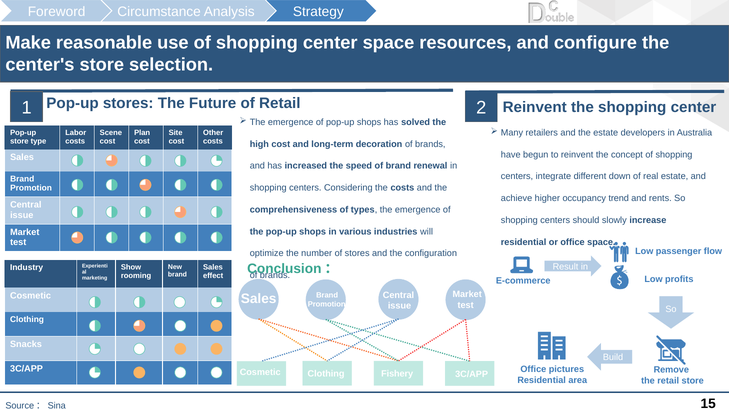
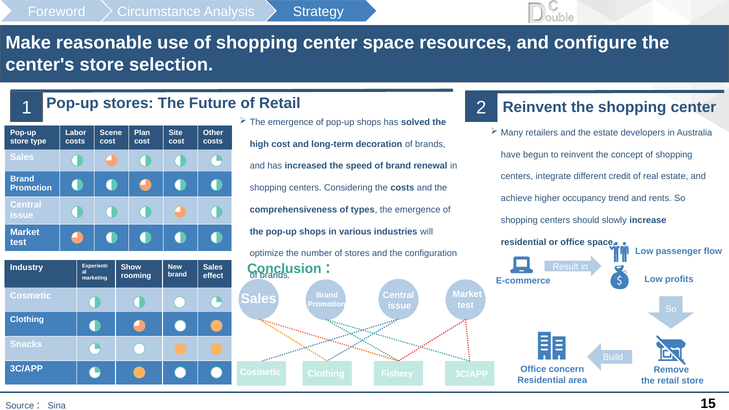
down: down -> credit
pictures: pictures -> concern
